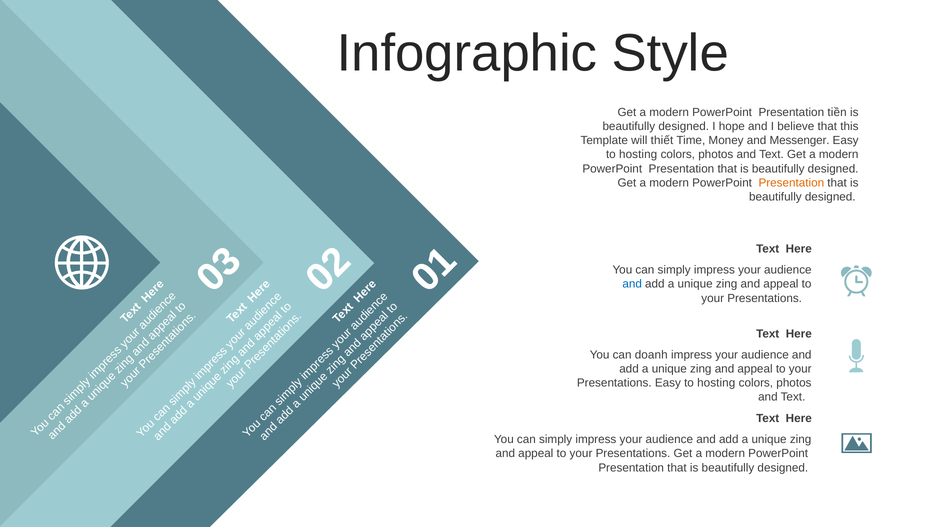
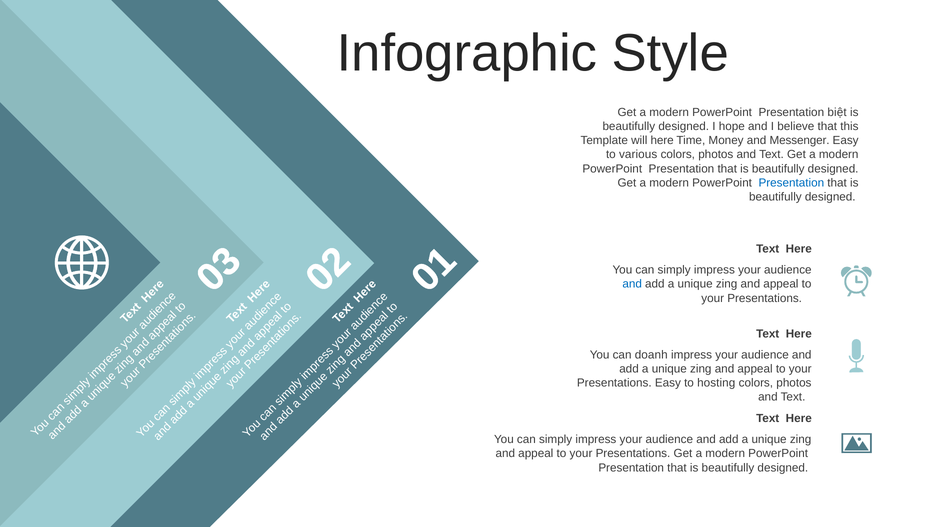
tiền: tiền -> biệt
will thiết: thiết -> here
hosting at (638, 155): hosting -> various
Presentation at (791, 183) colour: orange -> blue
